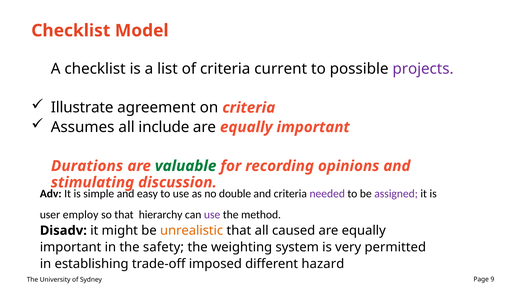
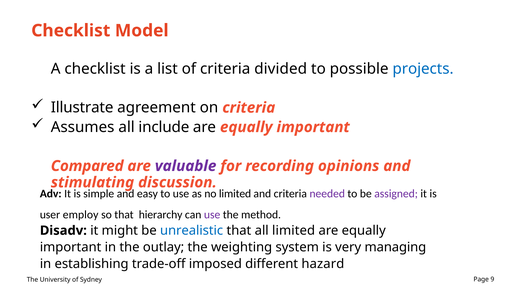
current: current -> divided
projects colour: purple -> blue
Durations: Durations -> Compared
valuable colour: green -> purple
double at (235, 194): double -> limited
unrealistic colour: orange -> blue
all caused: caused -> limited
safety: safety -> outlay
permitted: permitted -> managing
